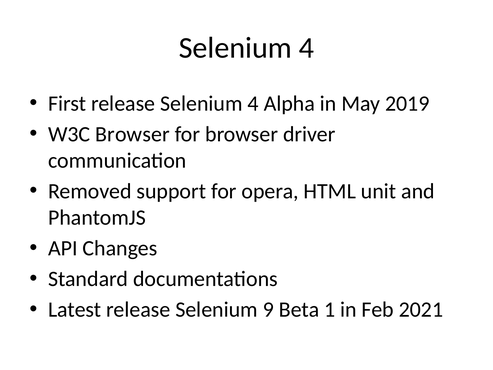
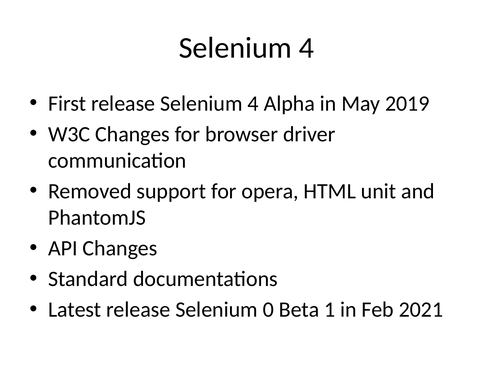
W3C Browser: Browser -> Changes
9: 9 -> 0
